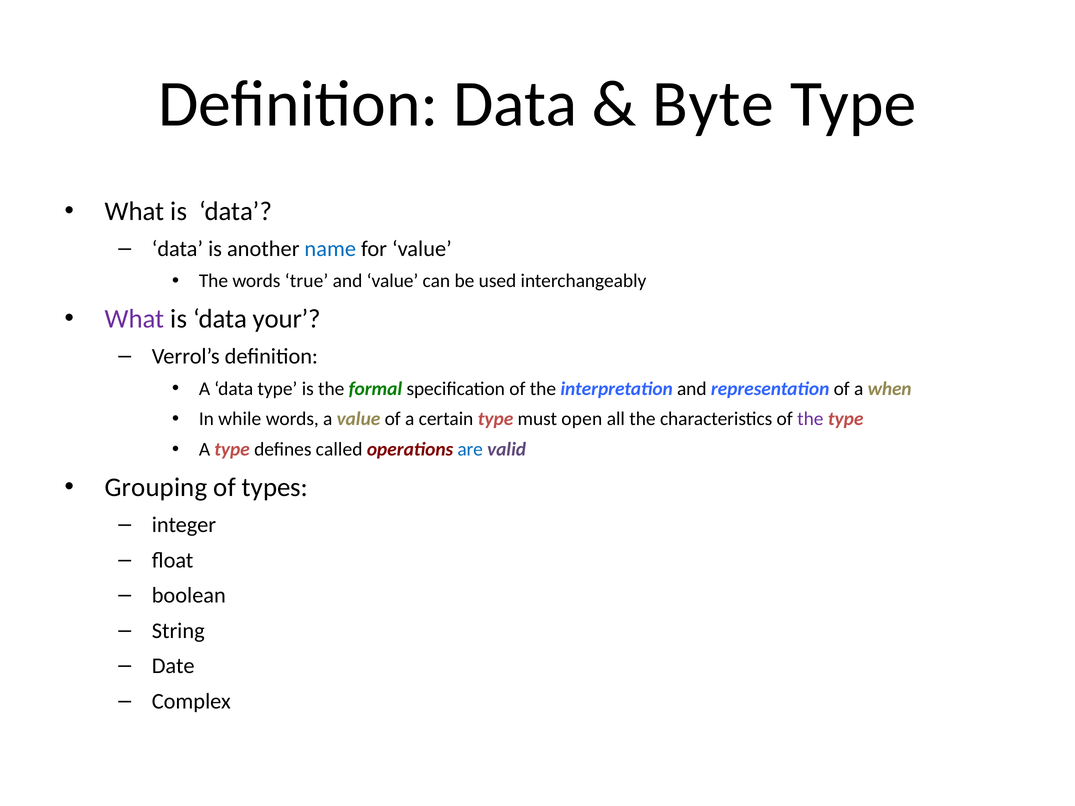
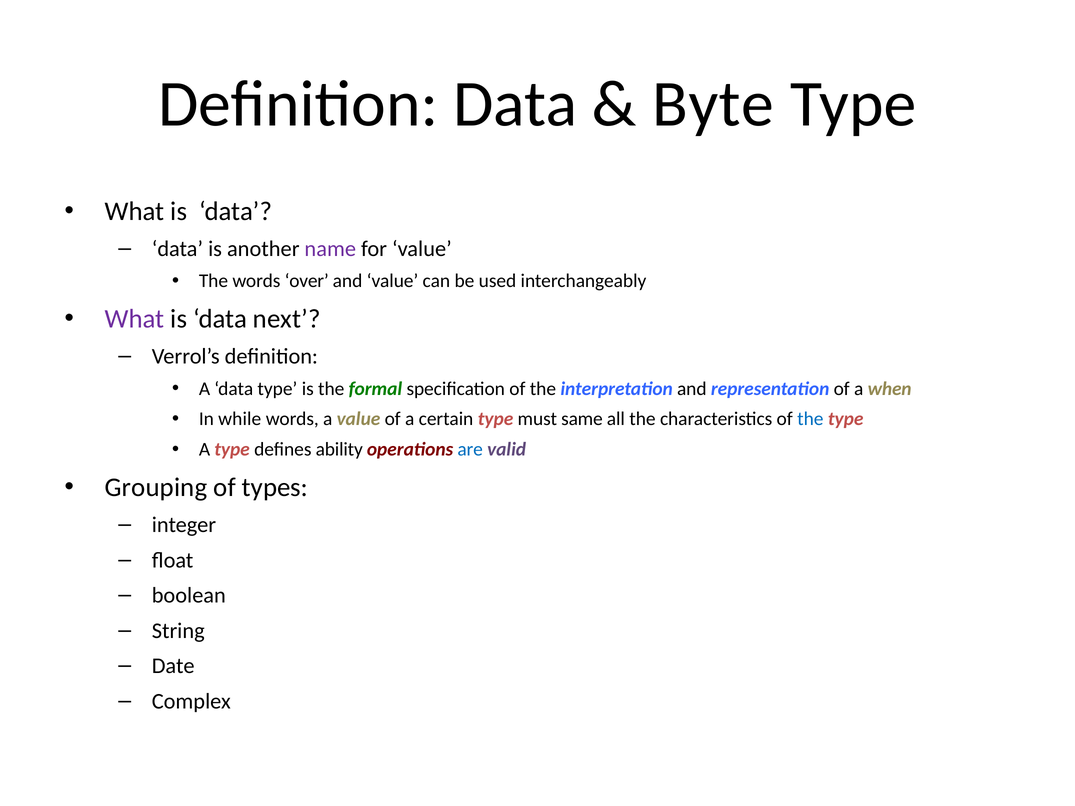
name colour: blue -> purple
true: true -> over
your: your -> next
open: open -> same
the at (810, 419) colour: purple -> blue
called: called -> ability
